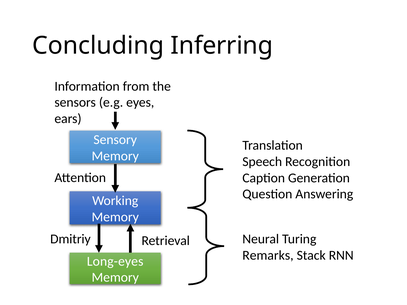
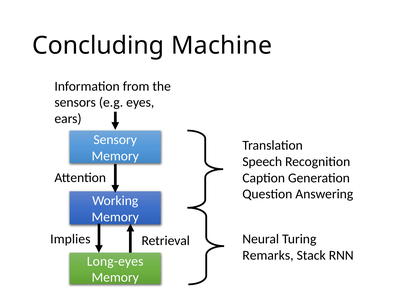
Inferring: Inferring -> Machine
Dmitriy: Dmitriy -> Implies
